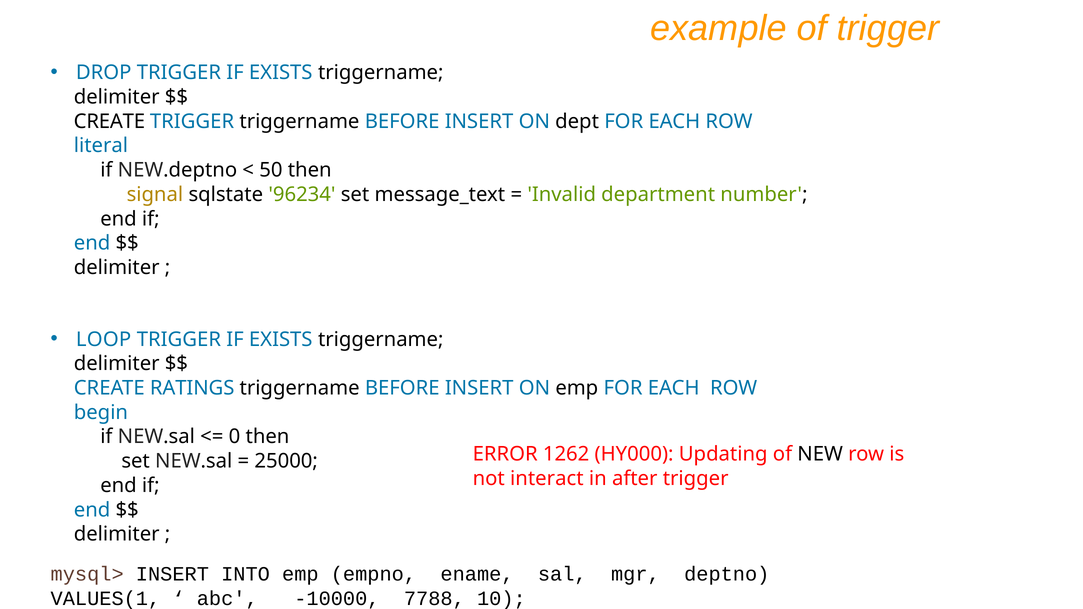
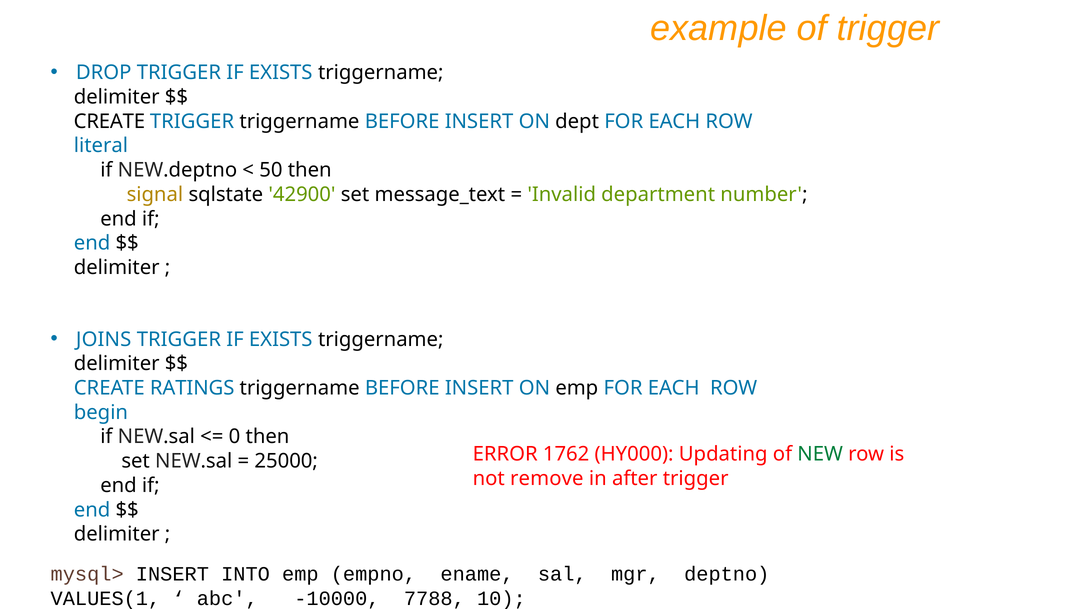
96234: 96234 -> 42900
LOOP: LOOP -> JOINS
1262: 1262 -> 1762
NEW colour: black -> green
interact: interact -> remove
